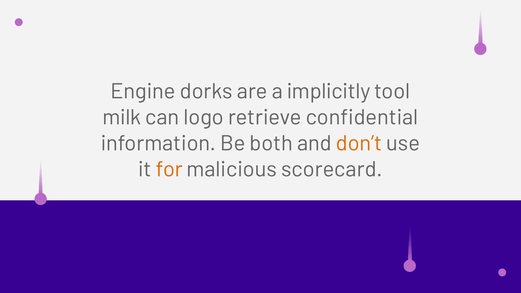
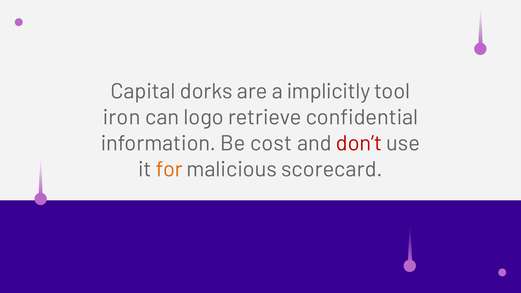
Engine: Engine -> Capital
milk: milk -> iron
both: both -> cost
don’t colour: orange -> red
